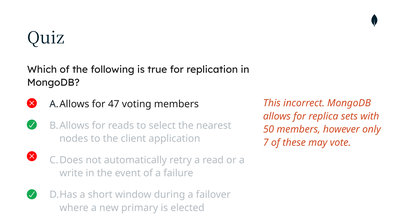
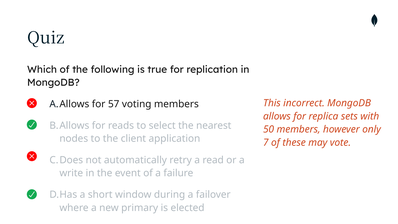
47: 47 -> 57
